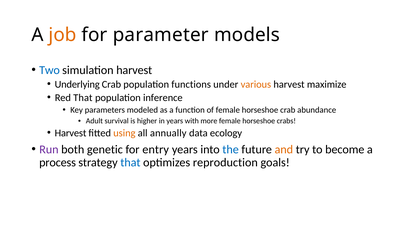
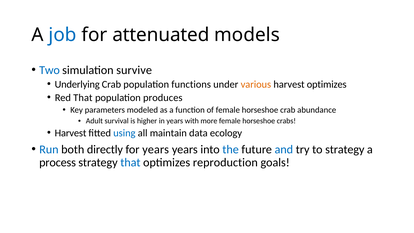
job colour: orange -> blue
parameter: parameter -> attenuated
simulation harvest: harvest -> survive
harvest maximize: maximize -> optimizes
inference: inference -> produces
using colour: orange -> blue
annually: annually -> maintain
Run colour: purple -> blue
genetic: genetic -> directly
for entry: entry -> years
and colour: orange -> blue
to become: become -> strategy
